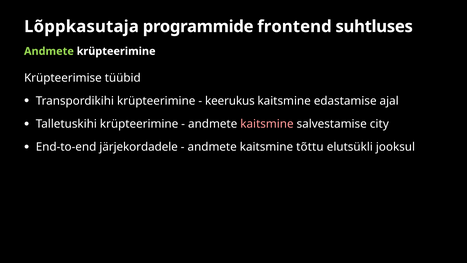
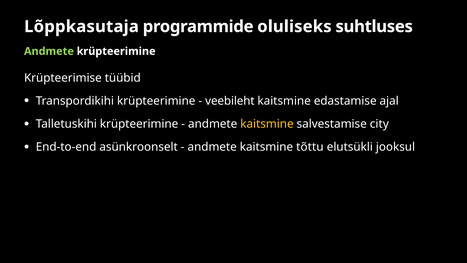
frontend: frontend -> oluliseks
keerukus: keerukus -> veebileht
kaitsmine at (267, 124) colour: pink -> yellow
järjekordadele: järjekordadele -> asünkroonselt
